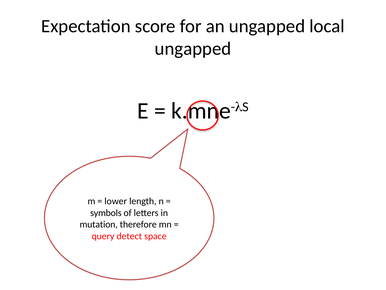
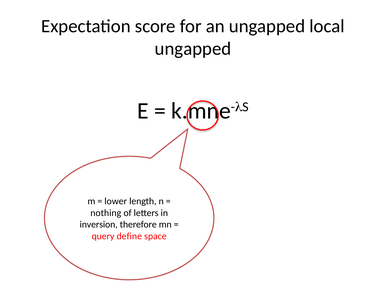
symbols: symbols -> nothing
mutation: mutation -> inversion
detect: detect -> define
